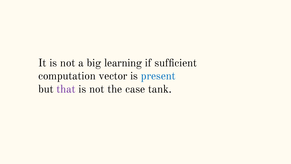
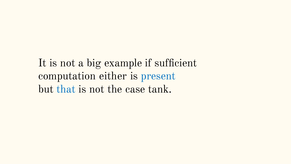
learning: learning -> example
vector: vector -> either
that colour: purple -> blue
